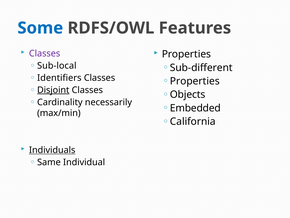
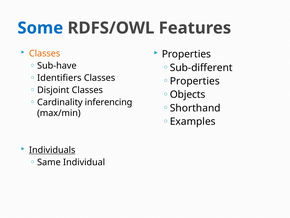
Classes at (45, 53) colour: purple -> orange
Sub-local: Sub-local -> Sub-have
Disjoint underline: present -> none
necessarily: necessarily -> inferencing
Embedded: Embedded -> Shorthand
California: California -> Examples
